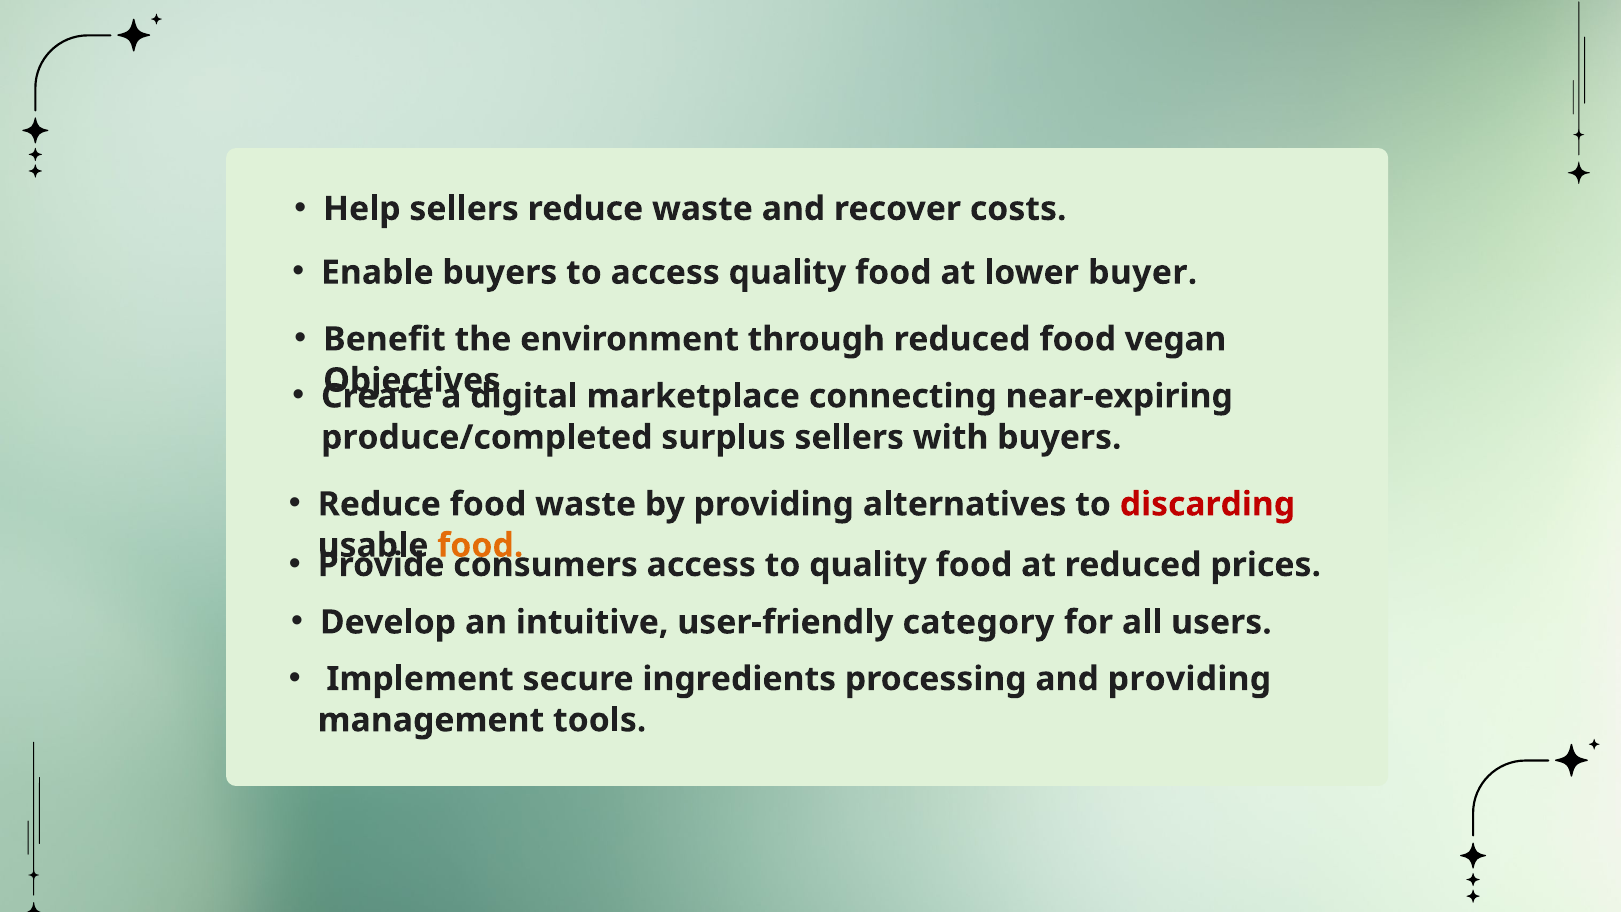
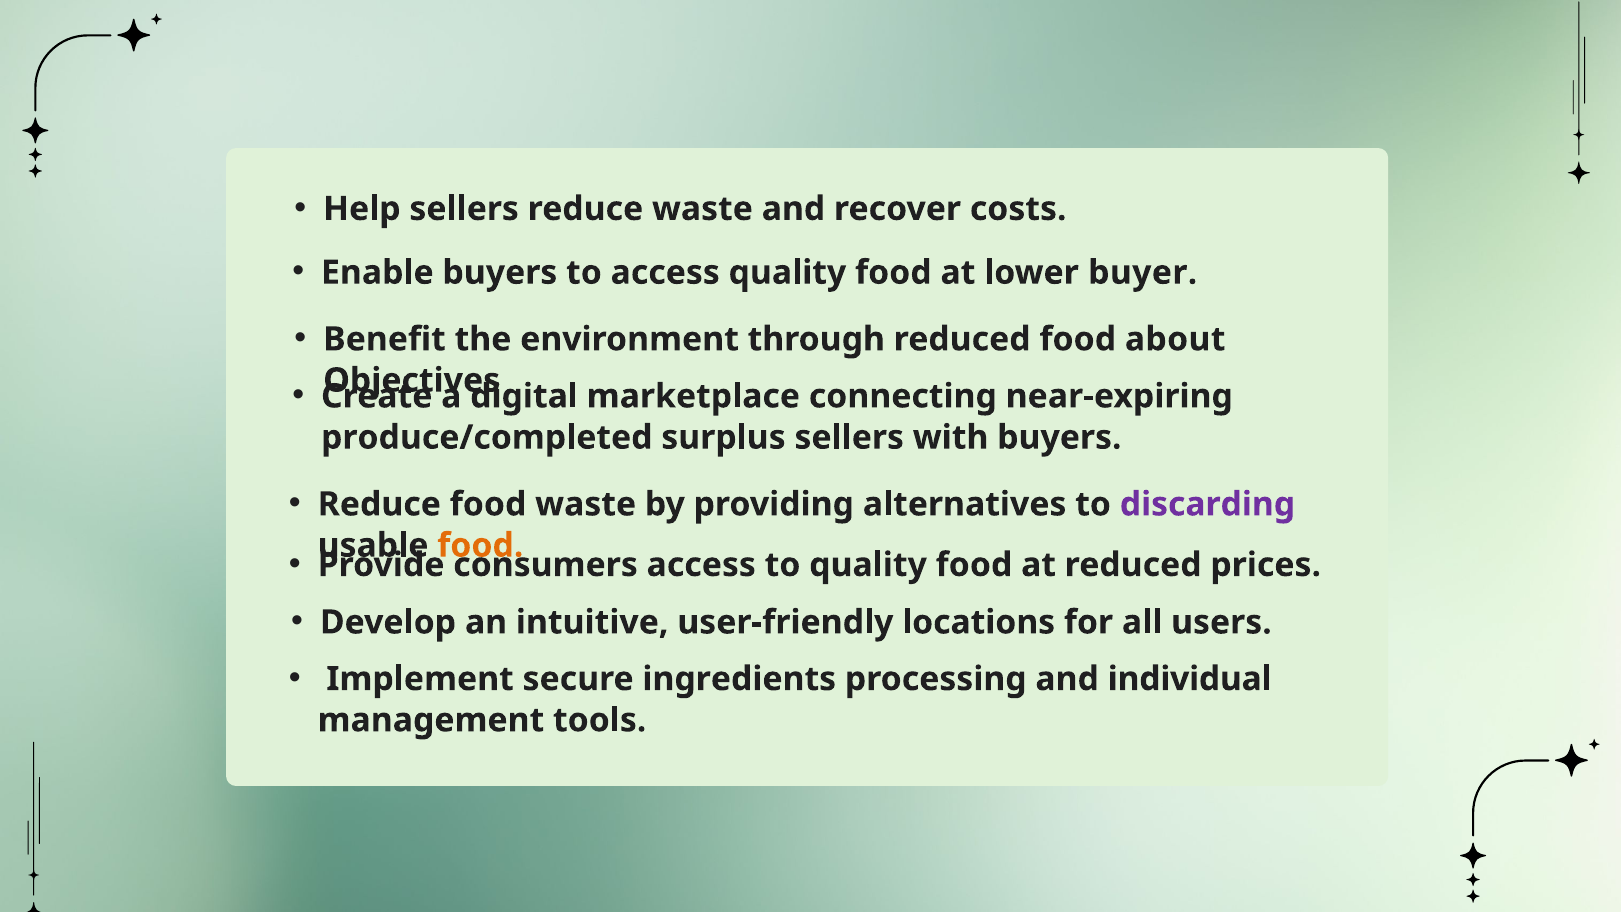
vegan: vegan -> about
discarding colour: red -> purple
category: category -> locations
and providing: providing -> individual
